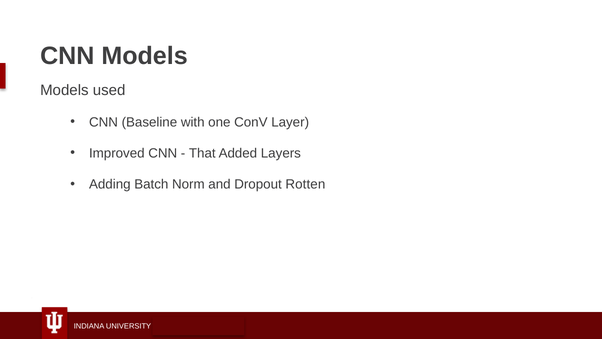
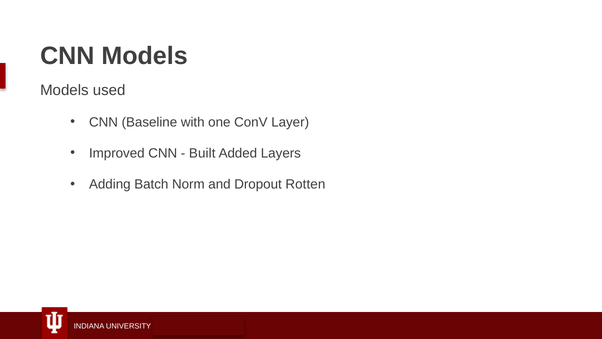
That: That -> Built
